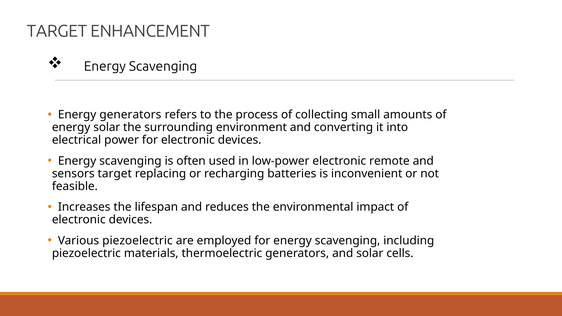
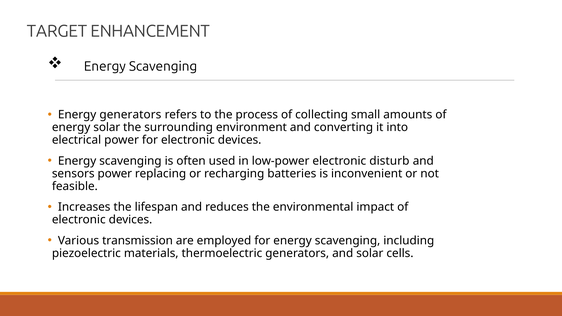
remote: remote -> disturb
sensors target: target -> power
Various piezoelectric: piezoelectric -> transmission
